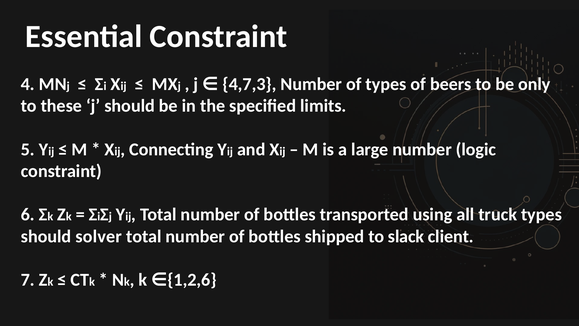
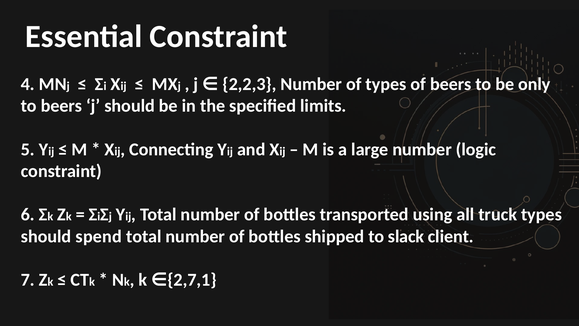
4,7,3: 4,7,3 -> 2,2,3
to these: these -> beers
solver: solver -> spend
1,2,6: 1,2,6 -> 2,7,1
